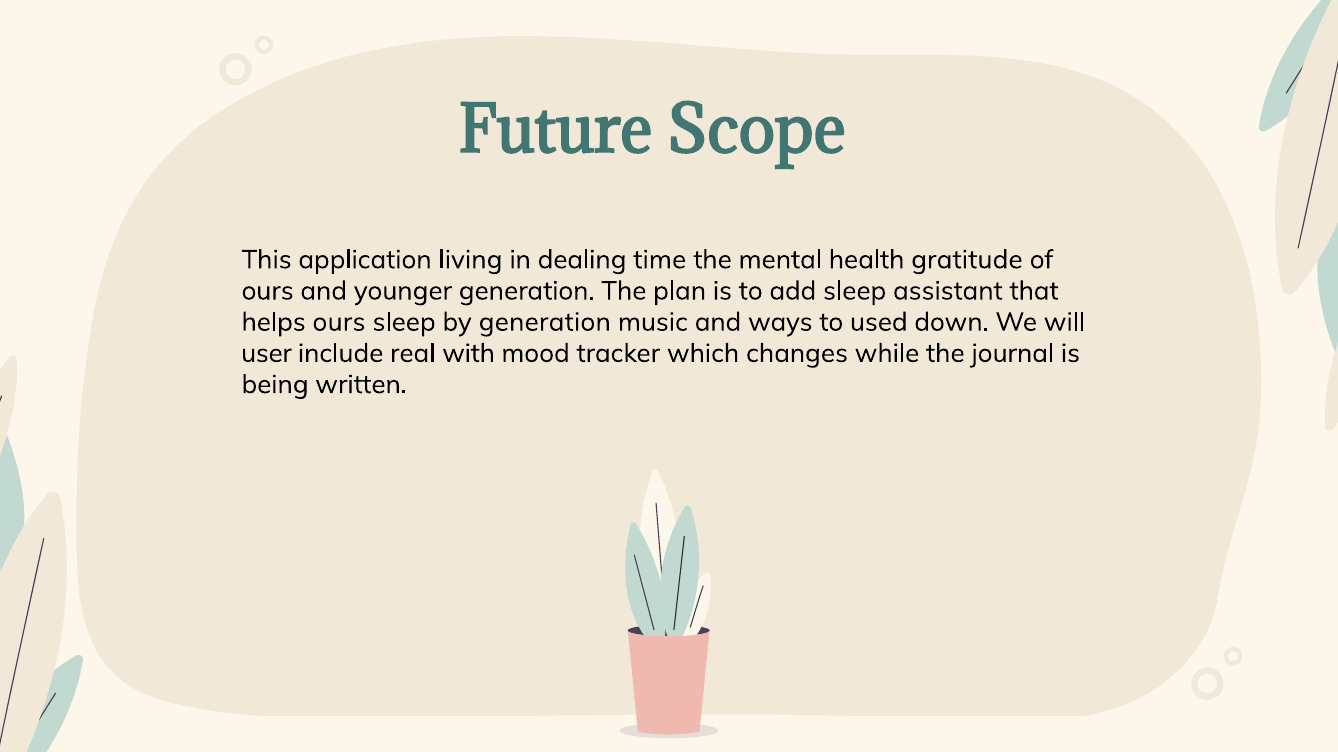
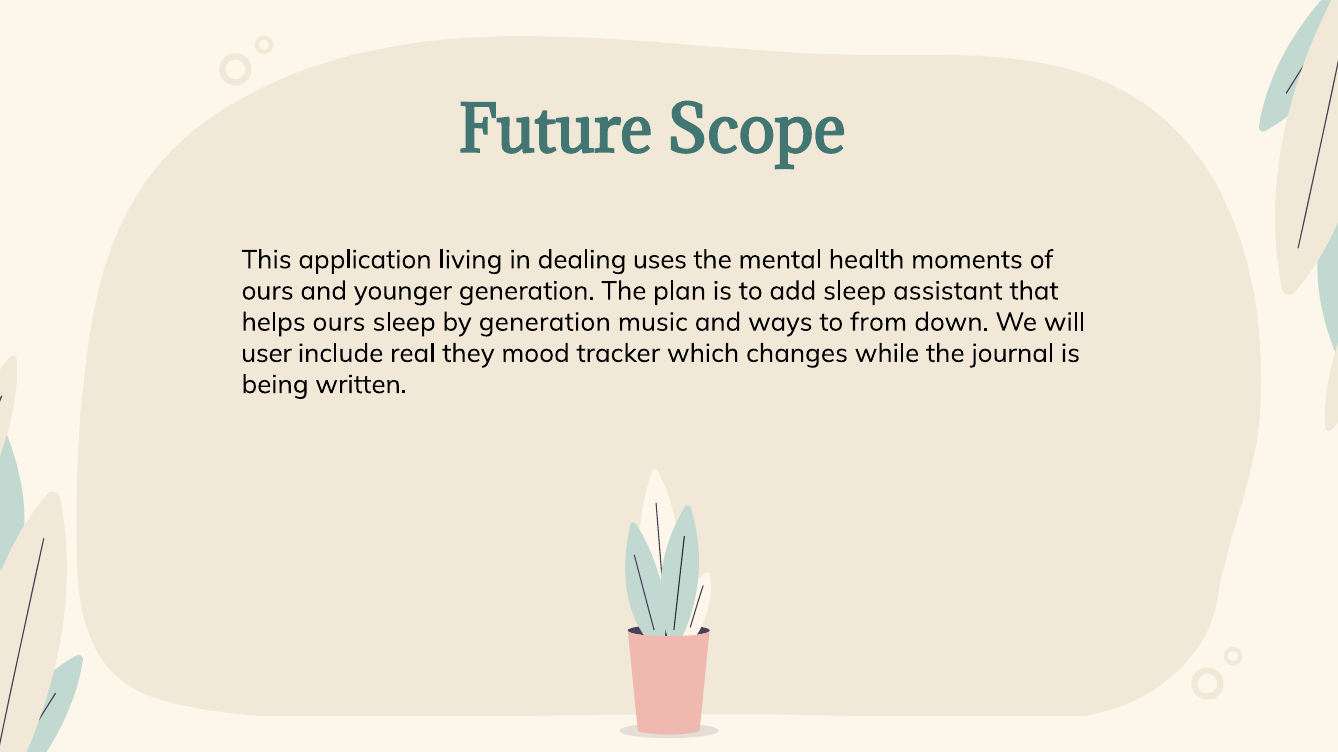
time: time -> uses
gratitude: gratitude -> moments
used: used -> from
with: with -> they
